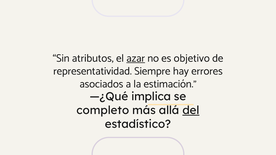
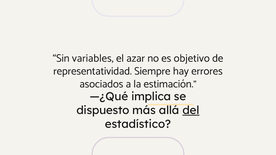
atributos: atributos -> variables
azar underline: present -> none
completo: completo -> dispuesto
